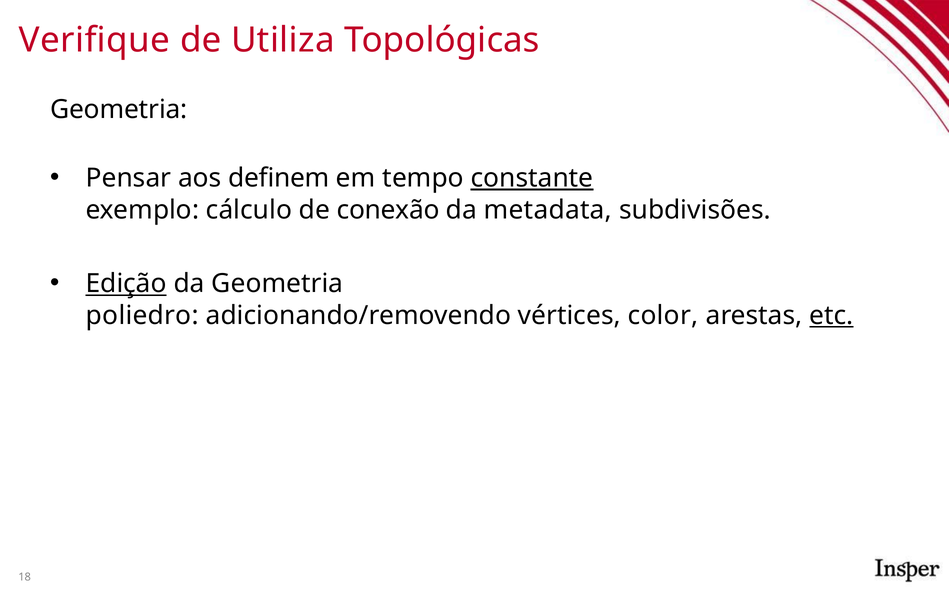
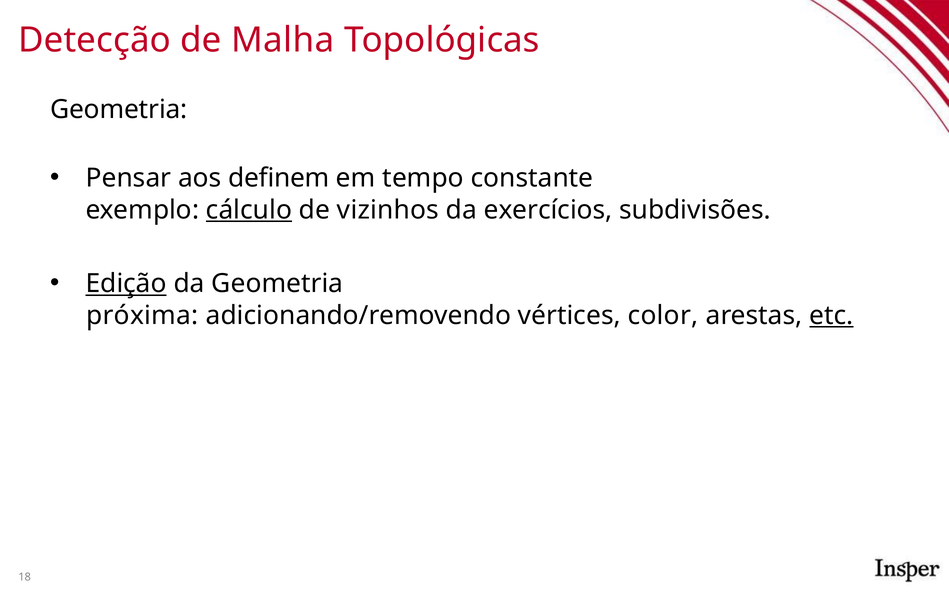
Verifique: Verifique -> Detecção
Utiliza: Utiliza -> Malha
constante underline: present -> none
cálculo underline: none -> present
conexão: conexão -> vizinhos
metadata: metadata -> exercícios
poliedro: poliedro -> próxima
